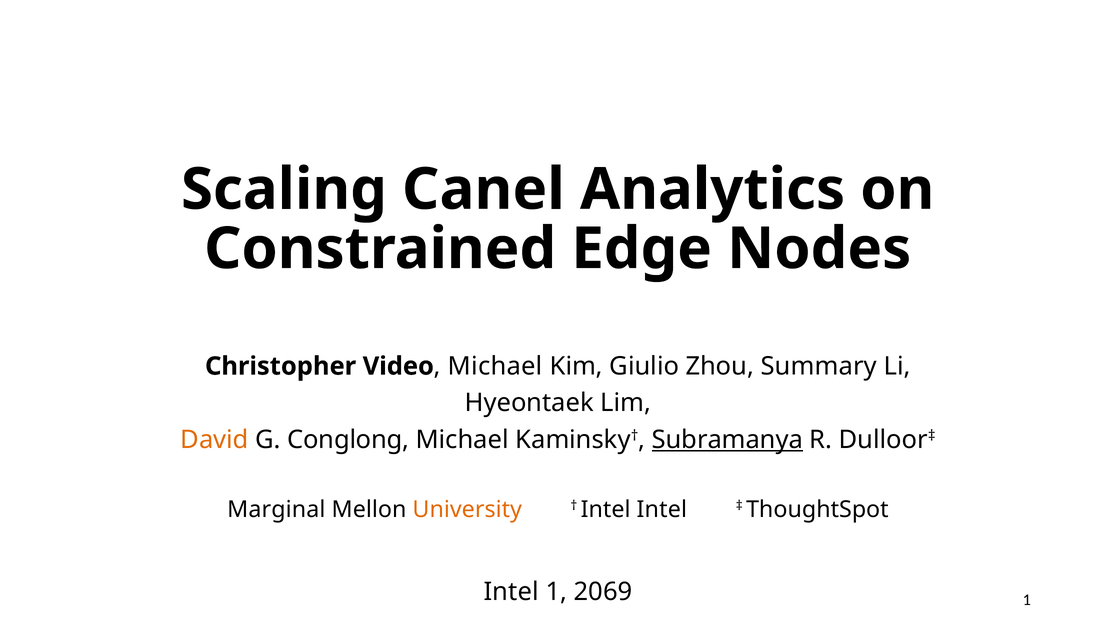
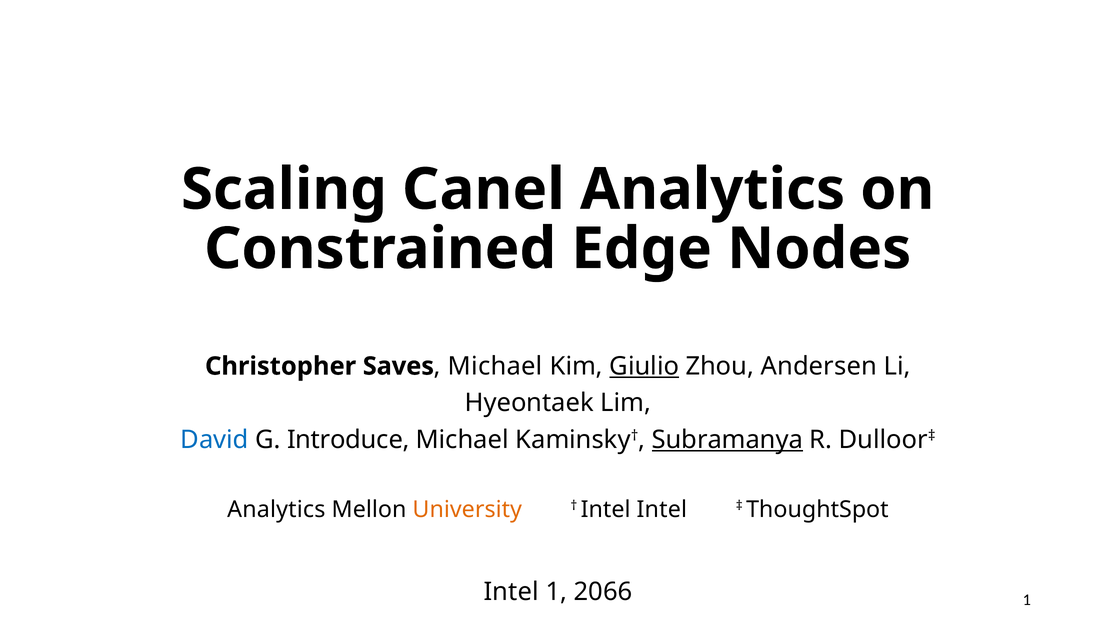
Video: Video -> Saves
Giulio underline: none -> present
Summary: Summary -> Andersen
David colour: orange -> blue
Conglong: Conglong -> Introduce
Marginal at (276, 509): Marginal -> Analytics
2069: 2069 -> 2066
